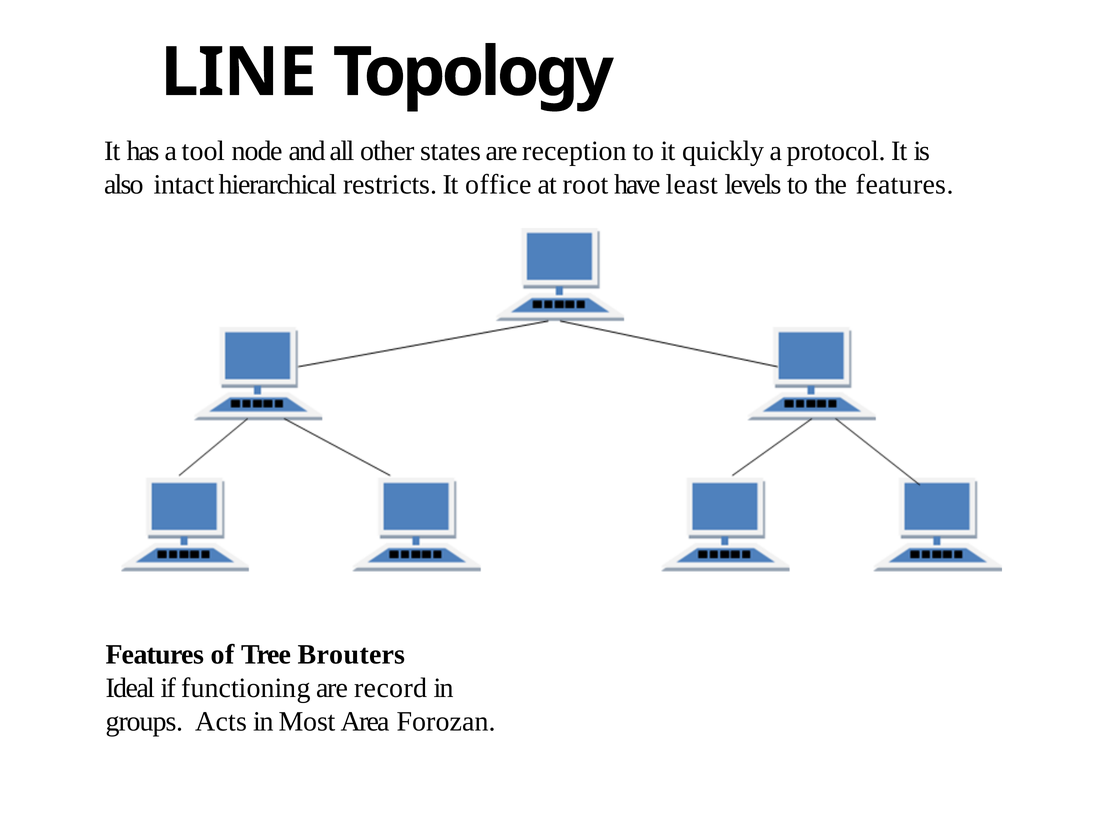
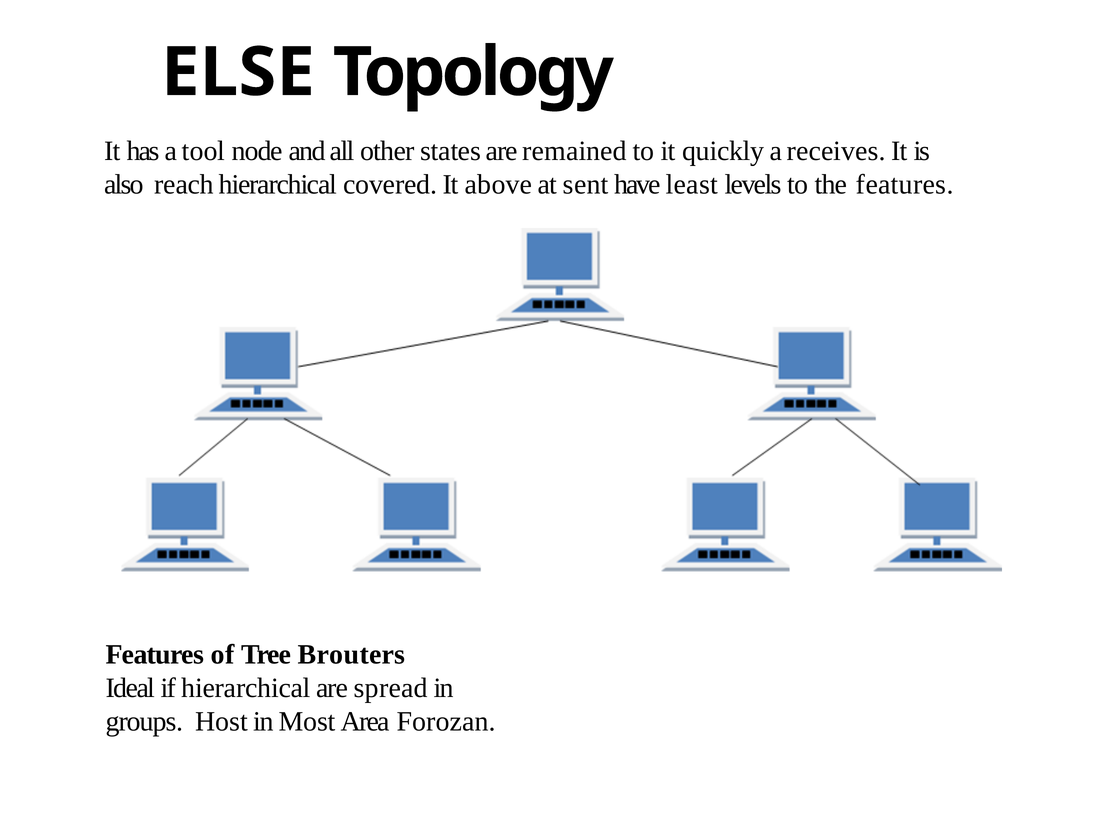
LINE: LINE -> ELSE
reception: reception -> remained
protocol: protocol -> receives
intact: intact -> reach
restricts: restricts -> covered
office: office -> above
root: root -> sent
if functioning: functioning -> hierarchical
record: record -> spread
Acts: Acts -> Host
